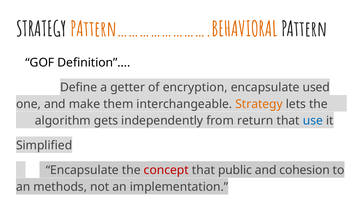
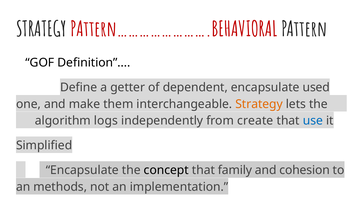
PAttern…………………….BEHAVIORAL colour: orange -> red
encryption: encryption -> dependent
gets: gets -> logs
return: return -> create
concept colour: red -> black
public: public -> family
